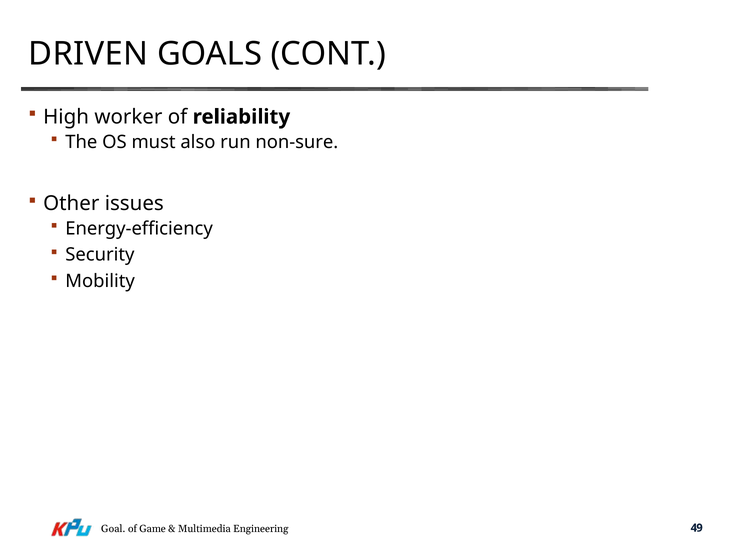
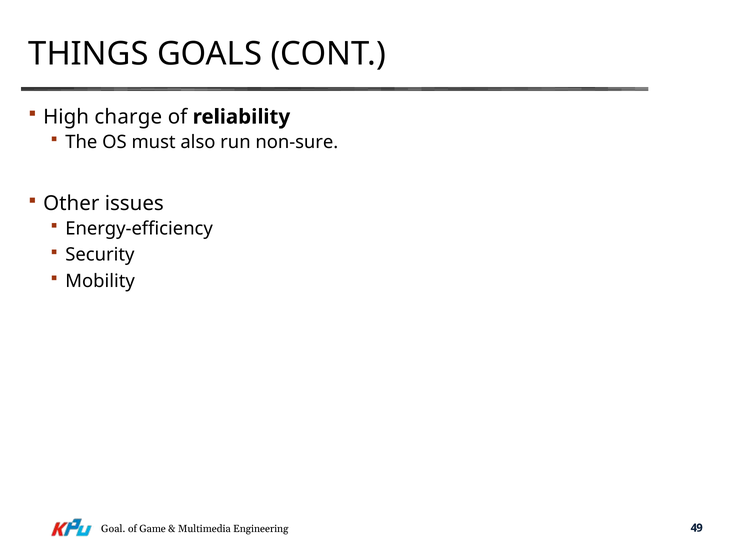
DRIVEN: DRIVEN -> THINGS
worker: worker -> charge
